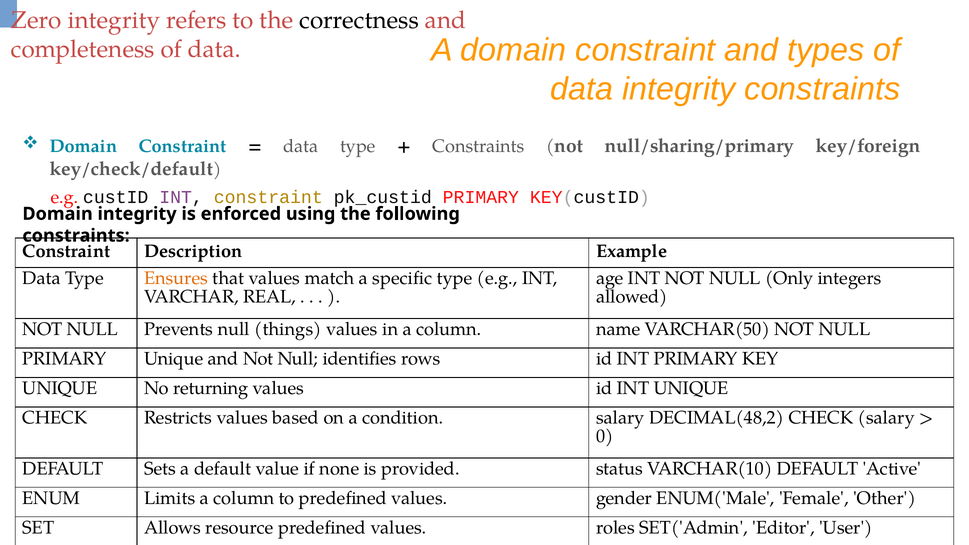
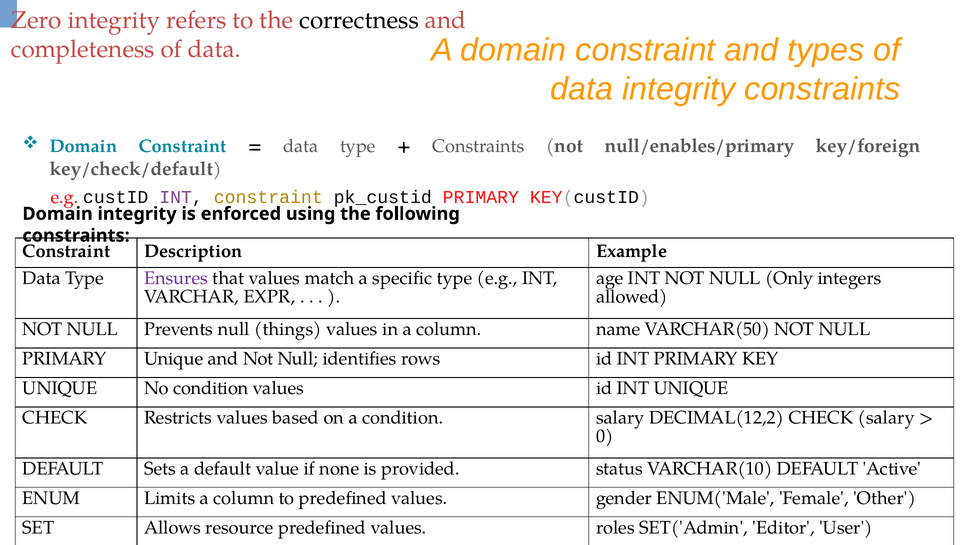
null/sharing/primary: null/sharing/primary -> null/enables/primary
Ensures colour: orange -> purple
REAL: REAL -> EXPR
No returning: returning -> condition
DECIMAL(48,2: DECIMAL(48,2 -> DECIMAL(12,2
